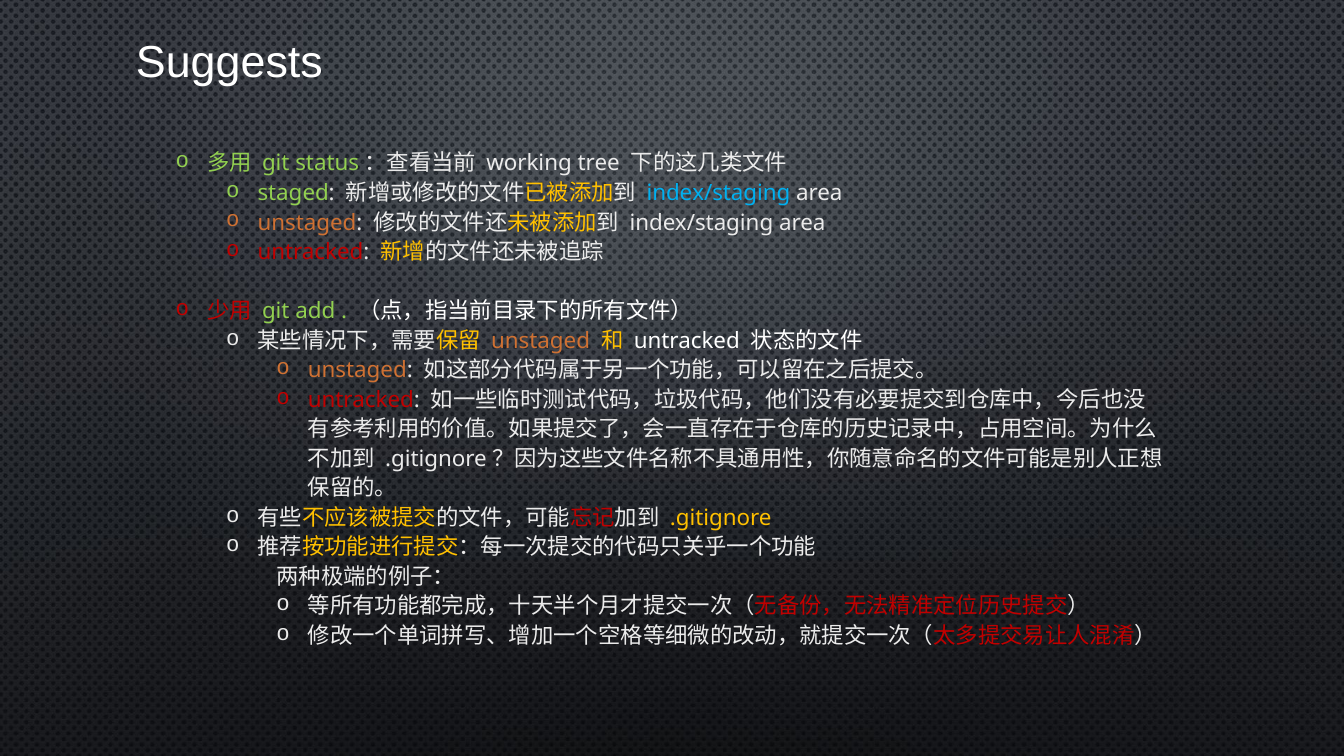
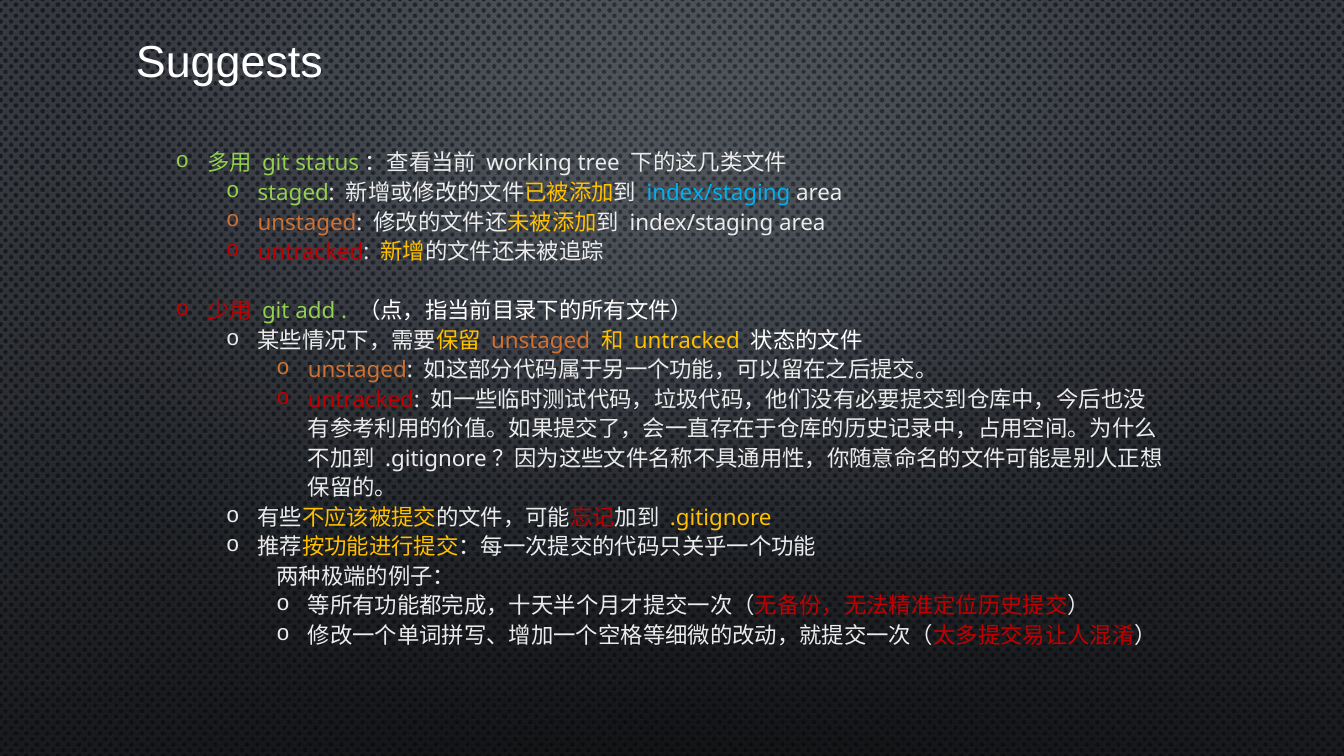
untracked at (687, 341) colour: white -> yellow
